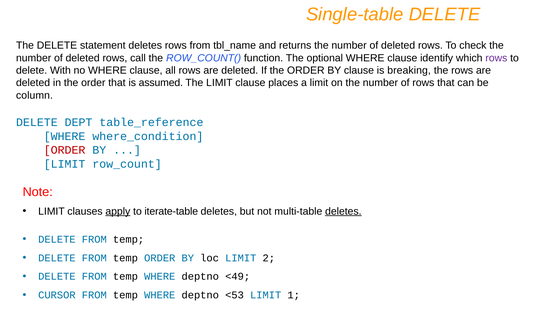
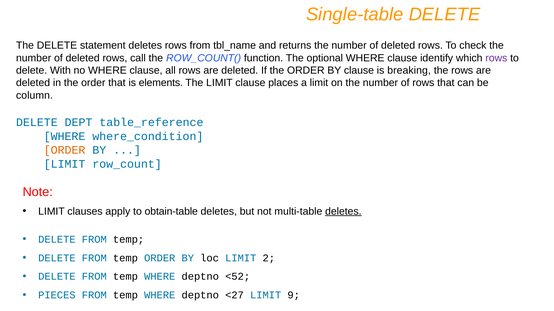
assumed: assumed -> elements
ORDER at (65, 150) colour: red -> orange
apply underline: present -> none
iterate-table: iterate-table -> obtain-table
<49: <49 -> <52
CURSOR: CURSOR -> PIECES
<53: <53 -> <27
1: 1 -> 9
